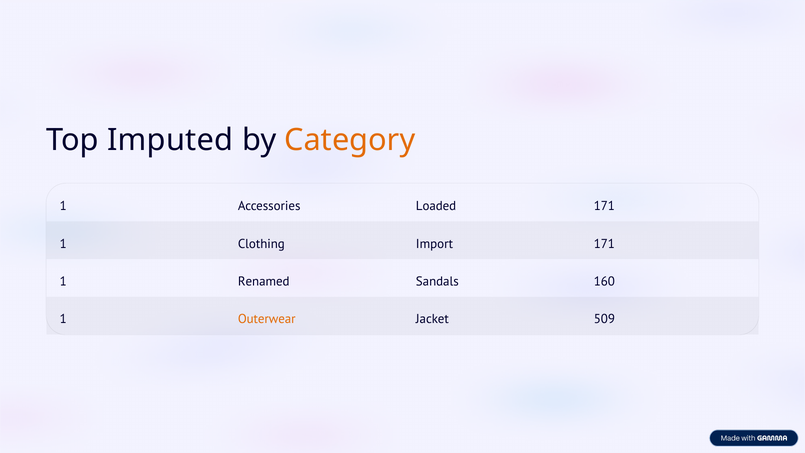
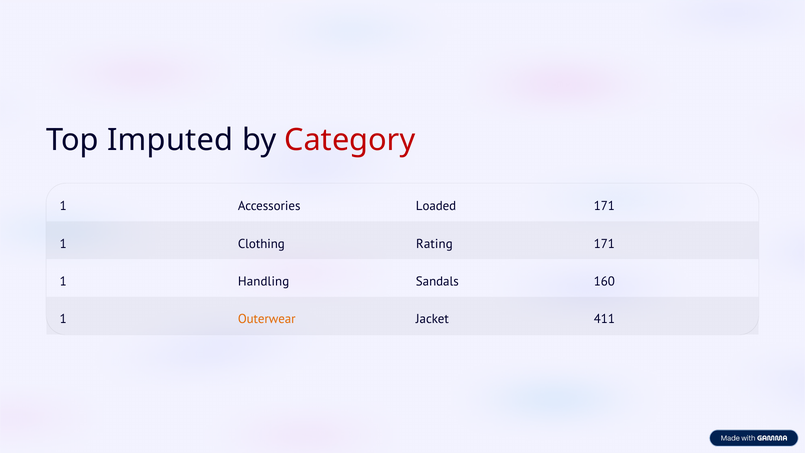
Category colour: orange -> red
Import: Import -> Rating
Renamed: Renamed -> Handling
509: 509 -> 411
